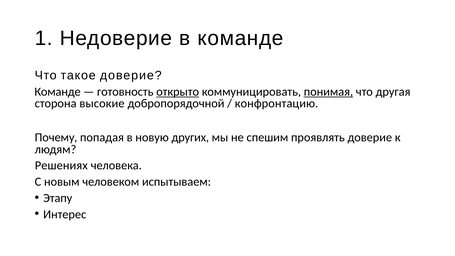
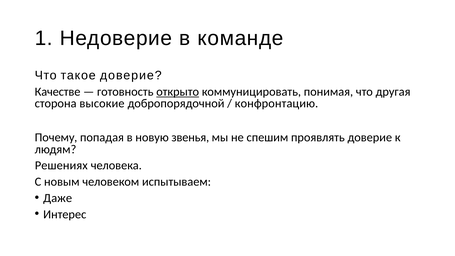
Команде at (58, 92): Команде -> Качестве
понимая underline: present -> none
других: других -> звенья
Этапу: Этапу -> Даже
